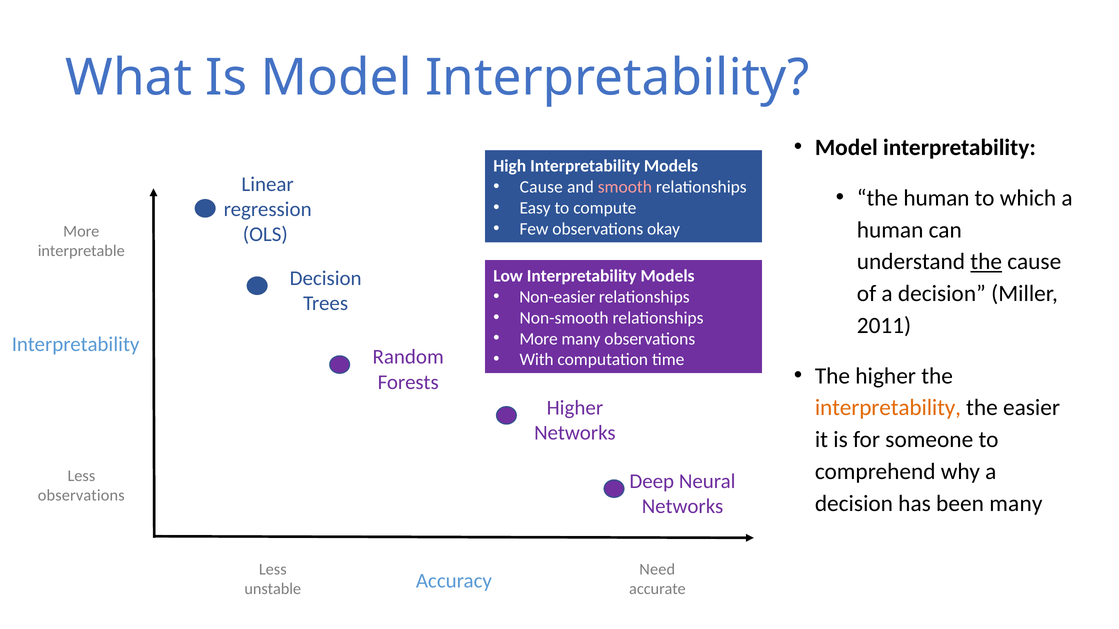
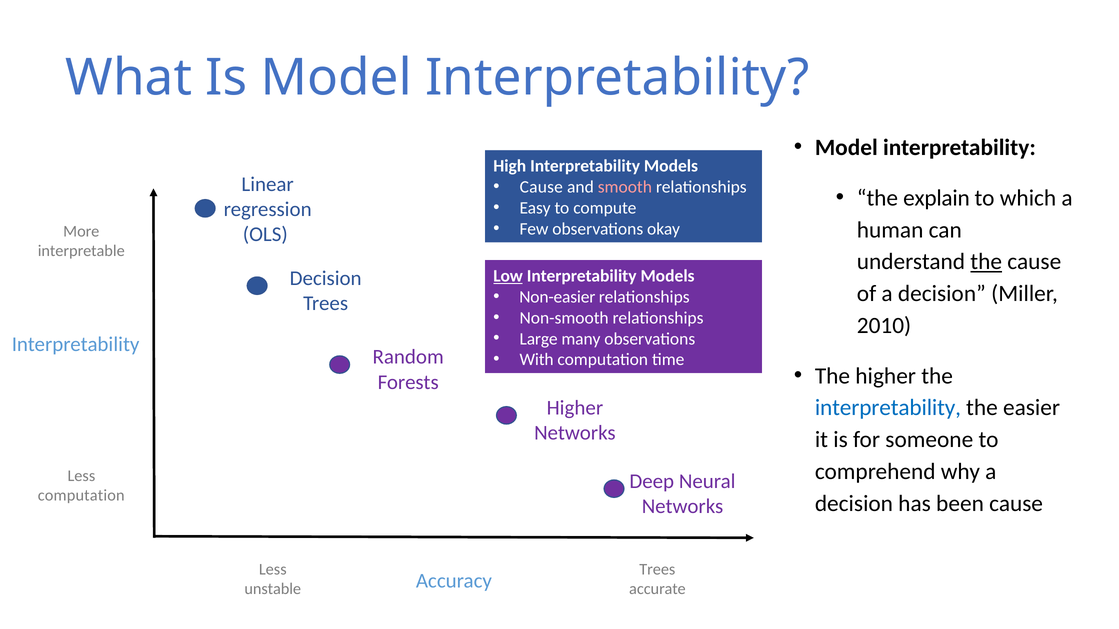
the human: human -> explain
Low underline: none -> present
2011: 2011 -> 2010
More at (539, 339): More -> Large
interpretability at (888, 408) colour: orange -> blue
observations at (81, 496): observations -> computation
been many: many -> cause
Need at (657, 570): Need -> Trees
